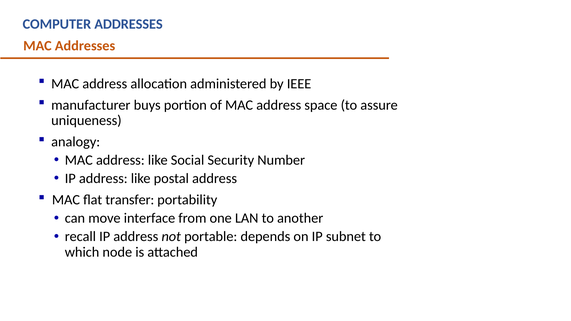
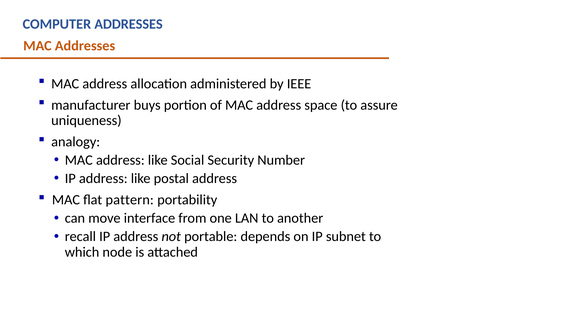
transfer: transfer -> pattern
